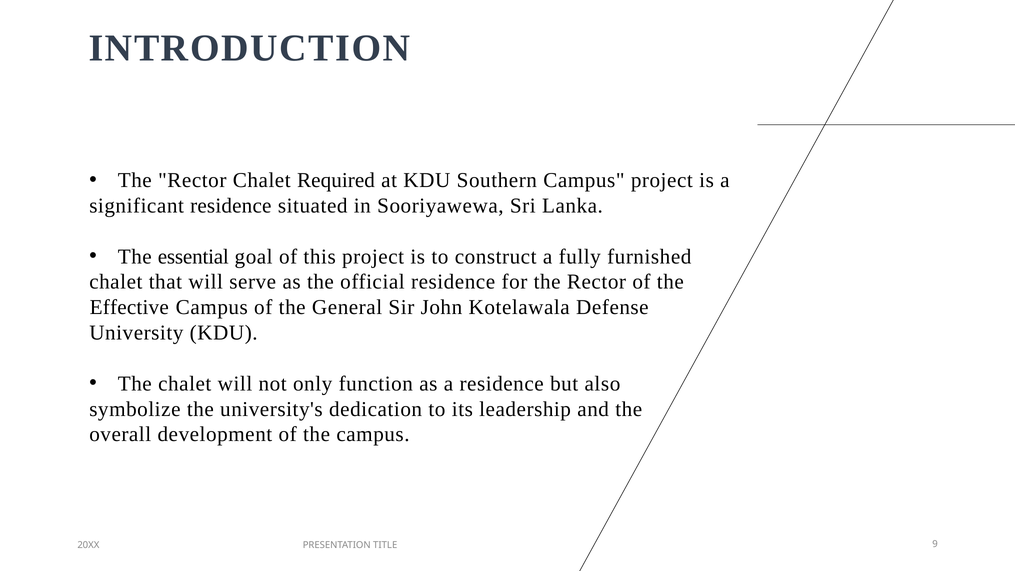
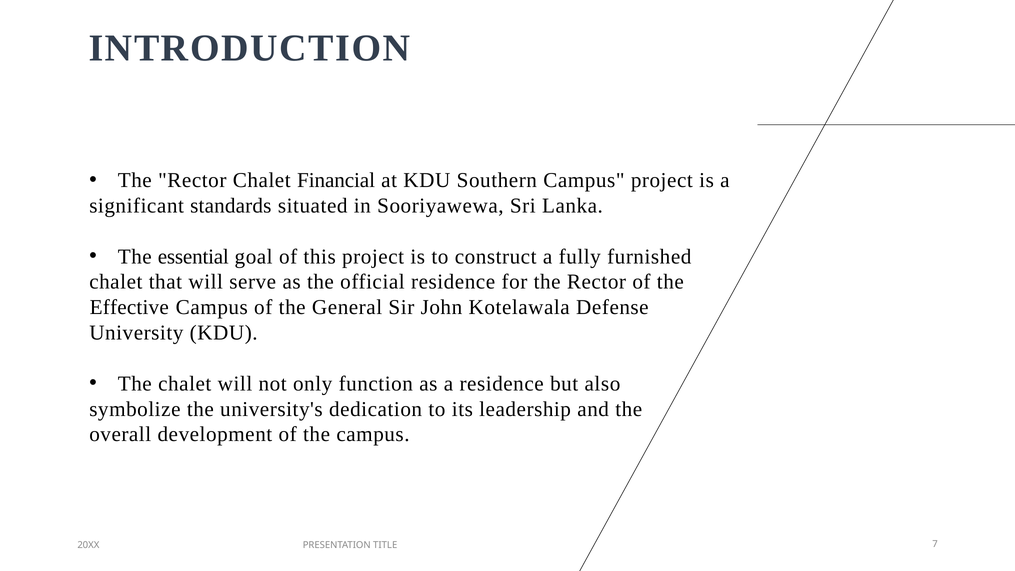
Required: Required -> Financial
significant residence: residence -> standards
9: 9 -> 7
